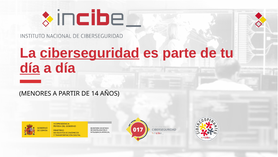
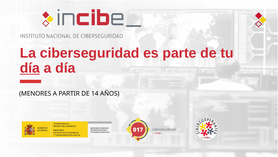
ciberseguridad underline: present -> none
